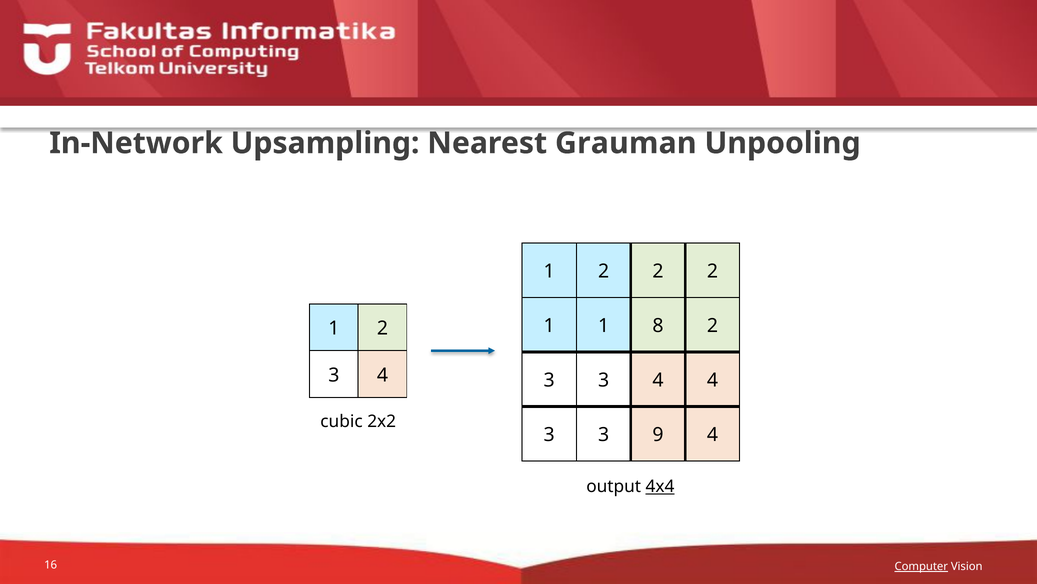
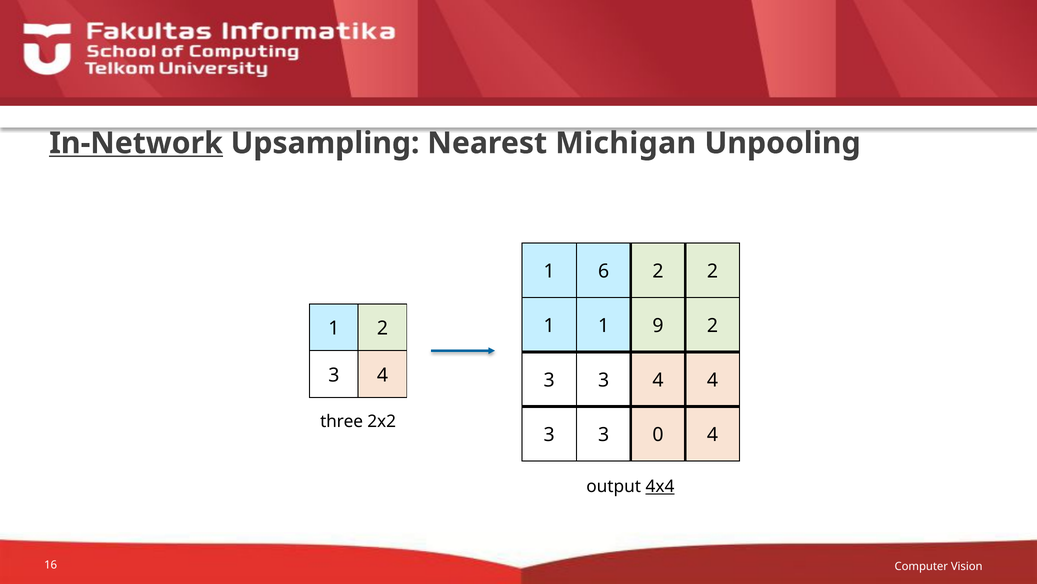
In-Network underline: none -> present
Grauman: Grauman -> Michigan
2 at (604, 271): 2 -> 6
8: 8 -> 9
cubic: cubic -> three
9: 9 -> 0
Computer underline: present -> none
